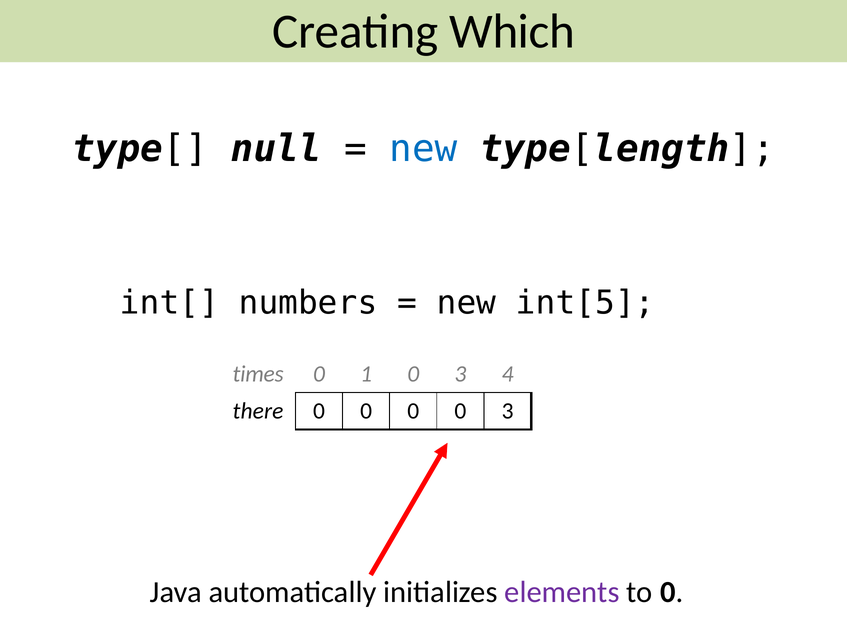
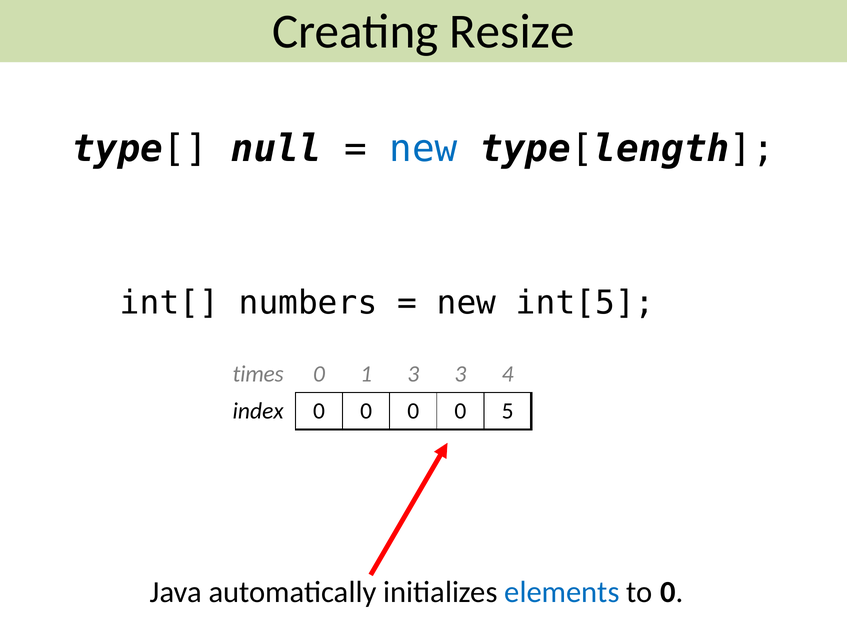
Which: Which -> Resize
1 0: 0 -> 3
there: there -> index
0 0 3: 3 -> 5
elements colour: purple -> blue
